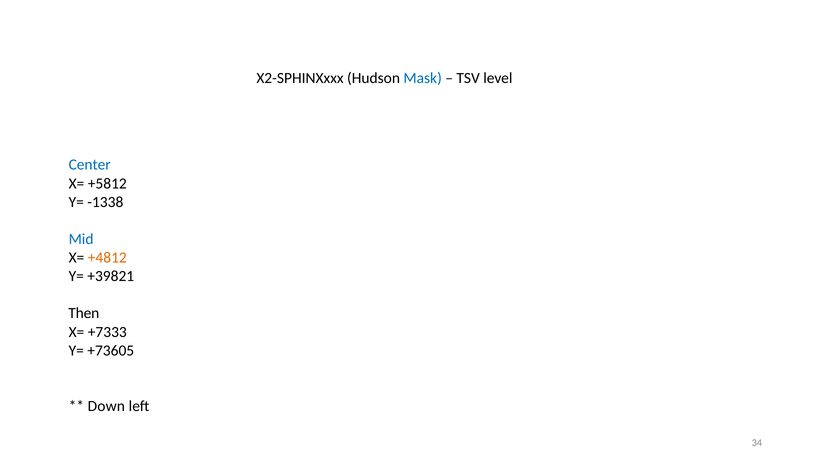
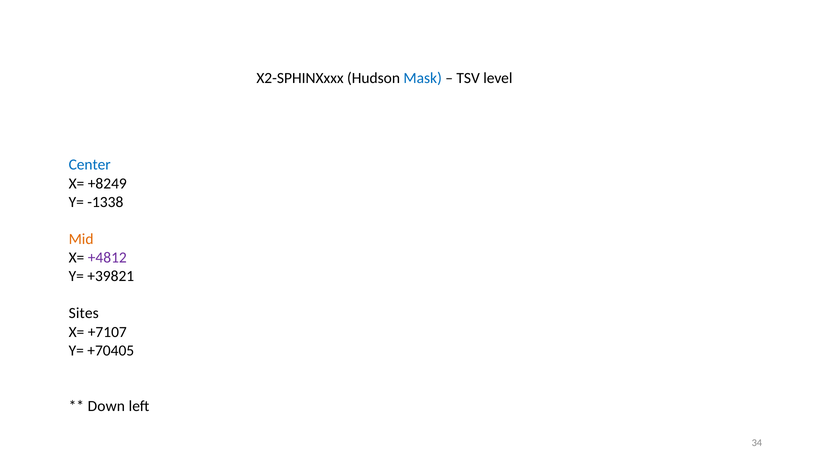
+5812: +5812 -> +8249
Mid colour: blue -> orange
+4812 colour: orange -> purple
Then: Then -> Sites
+7333: +7333 -> +7107
+73605: +73605 -> +70405
